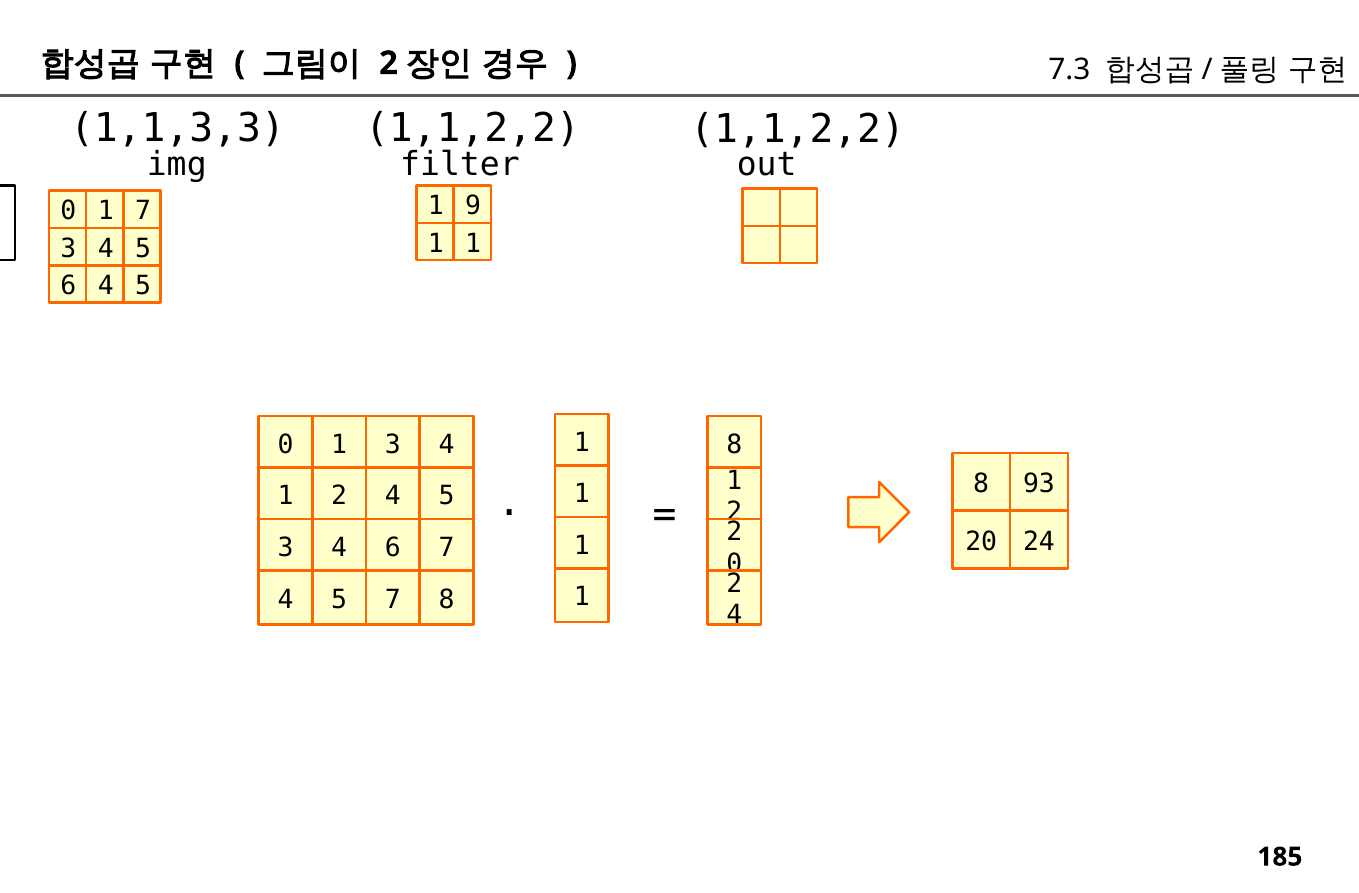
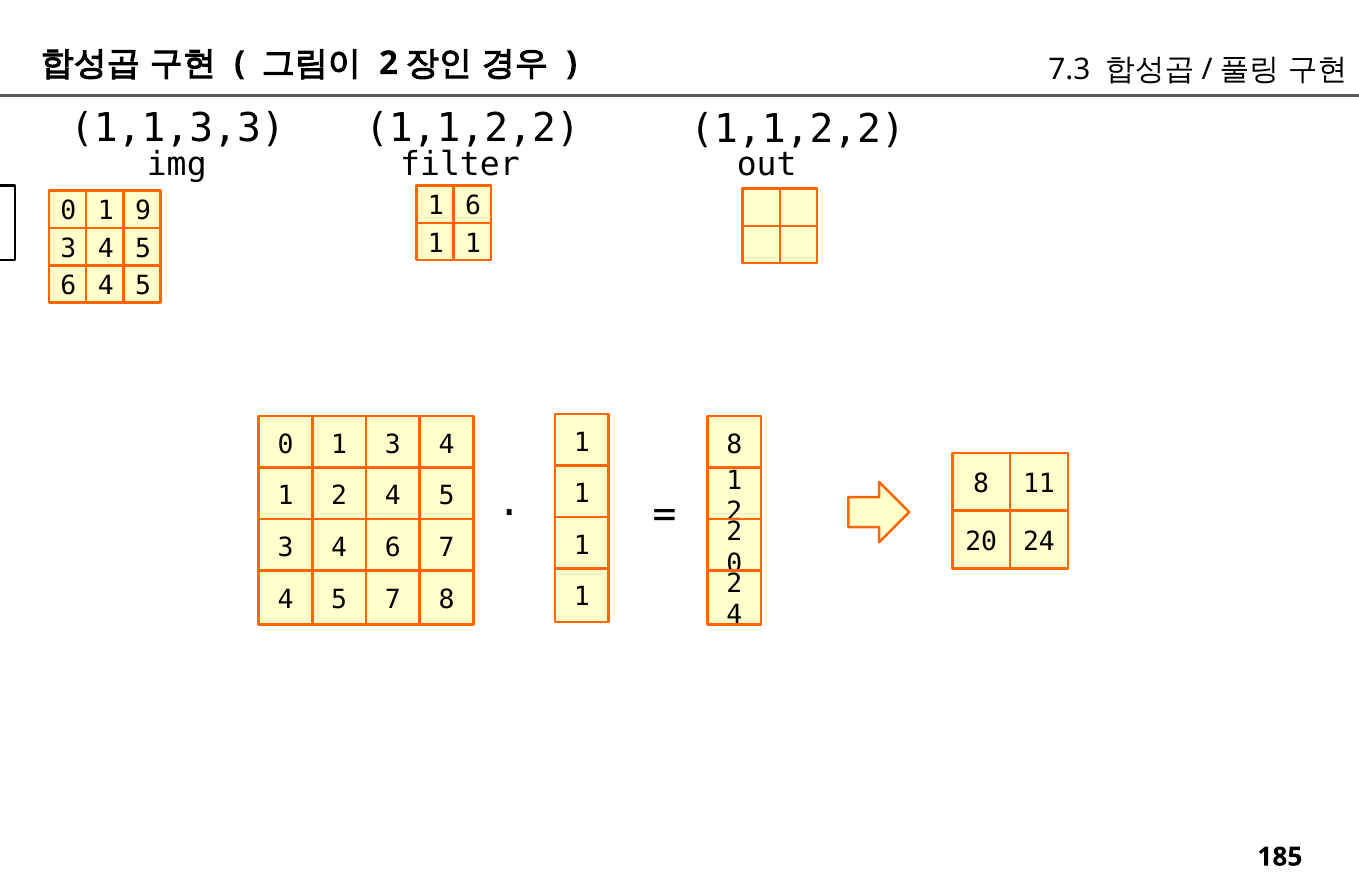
1 9: 9 -> 6
1 7: 7 -> 9
93: 93 -> 11
